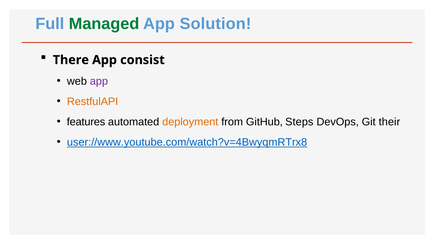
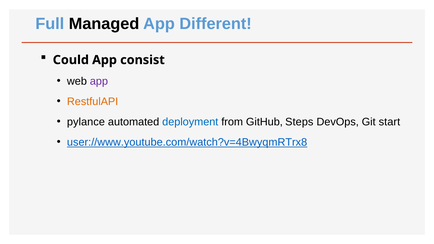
Managed colour: green -> black
Solution: Solution -> Different
There: There -> Could
features: features -> pylance
deployment colour: orange -> blue
their: their -> start
